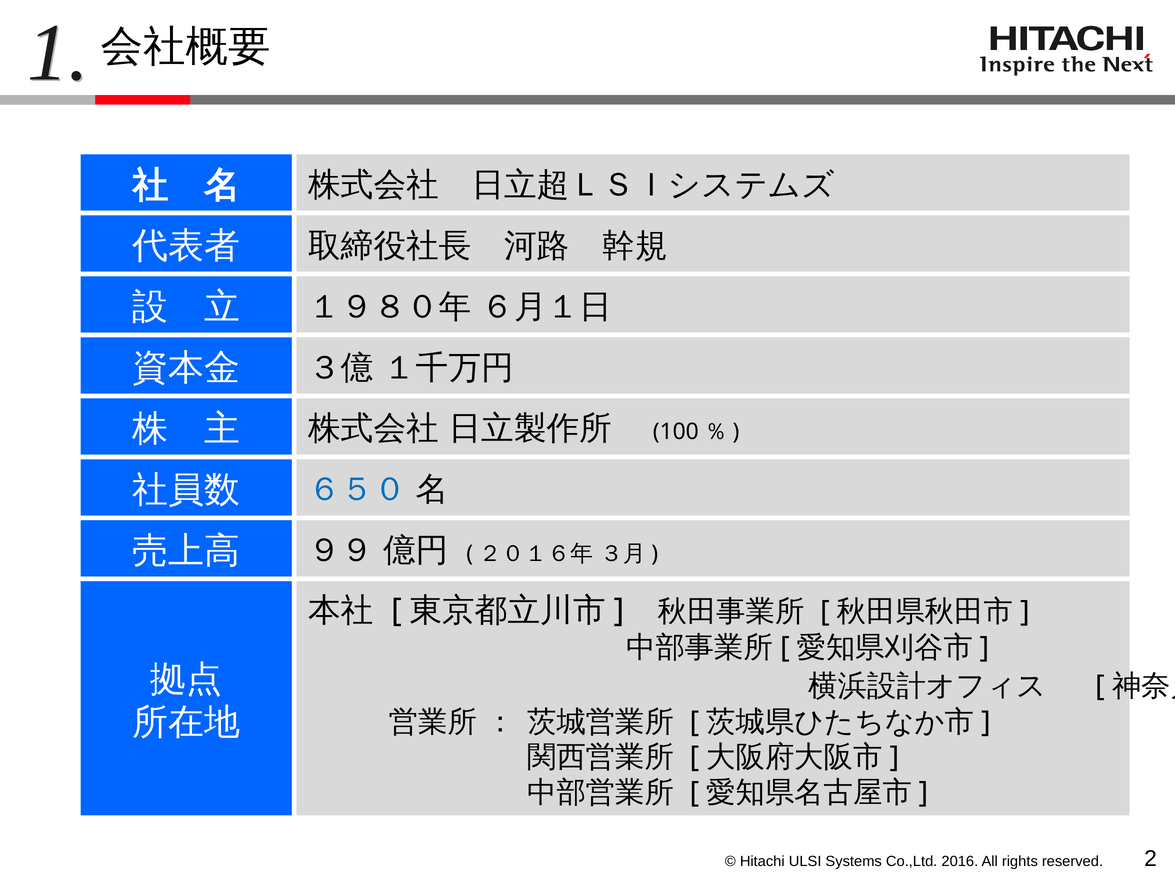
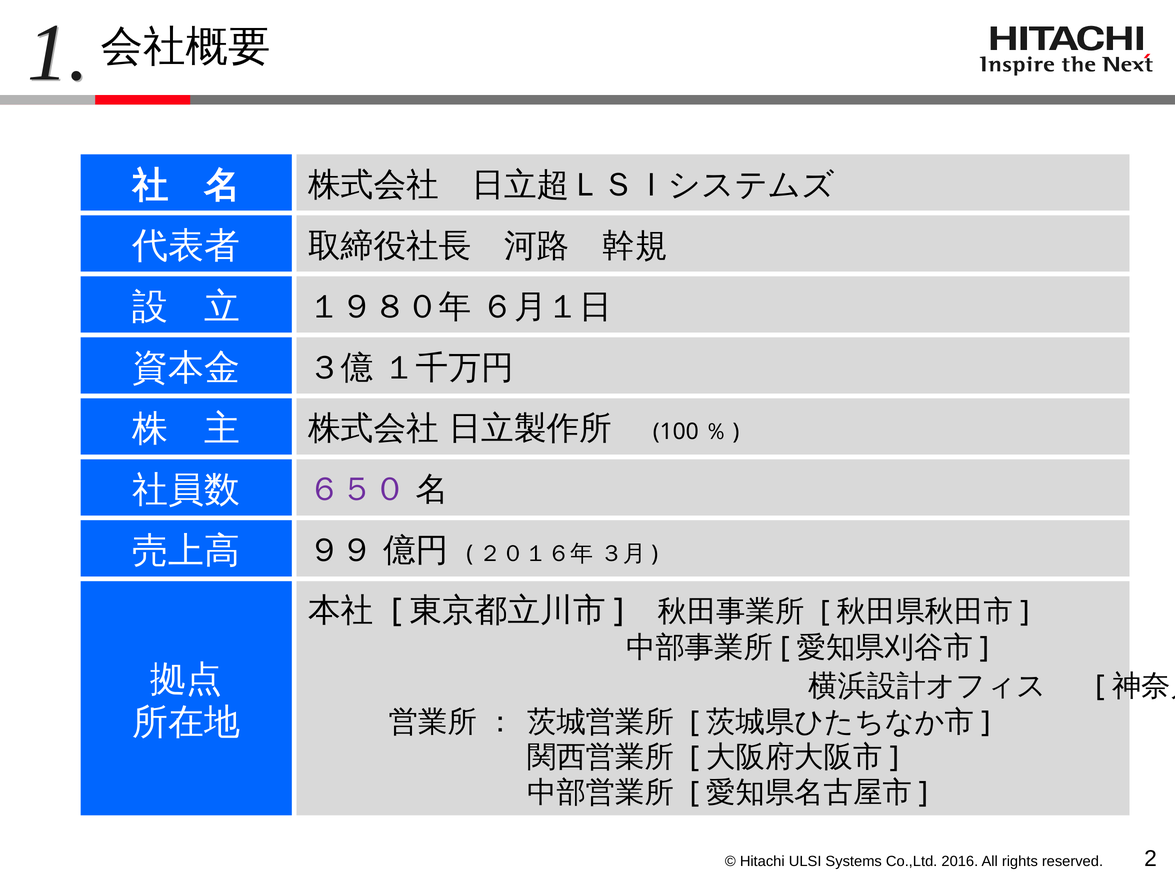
６５０ colour: blue -> purple
